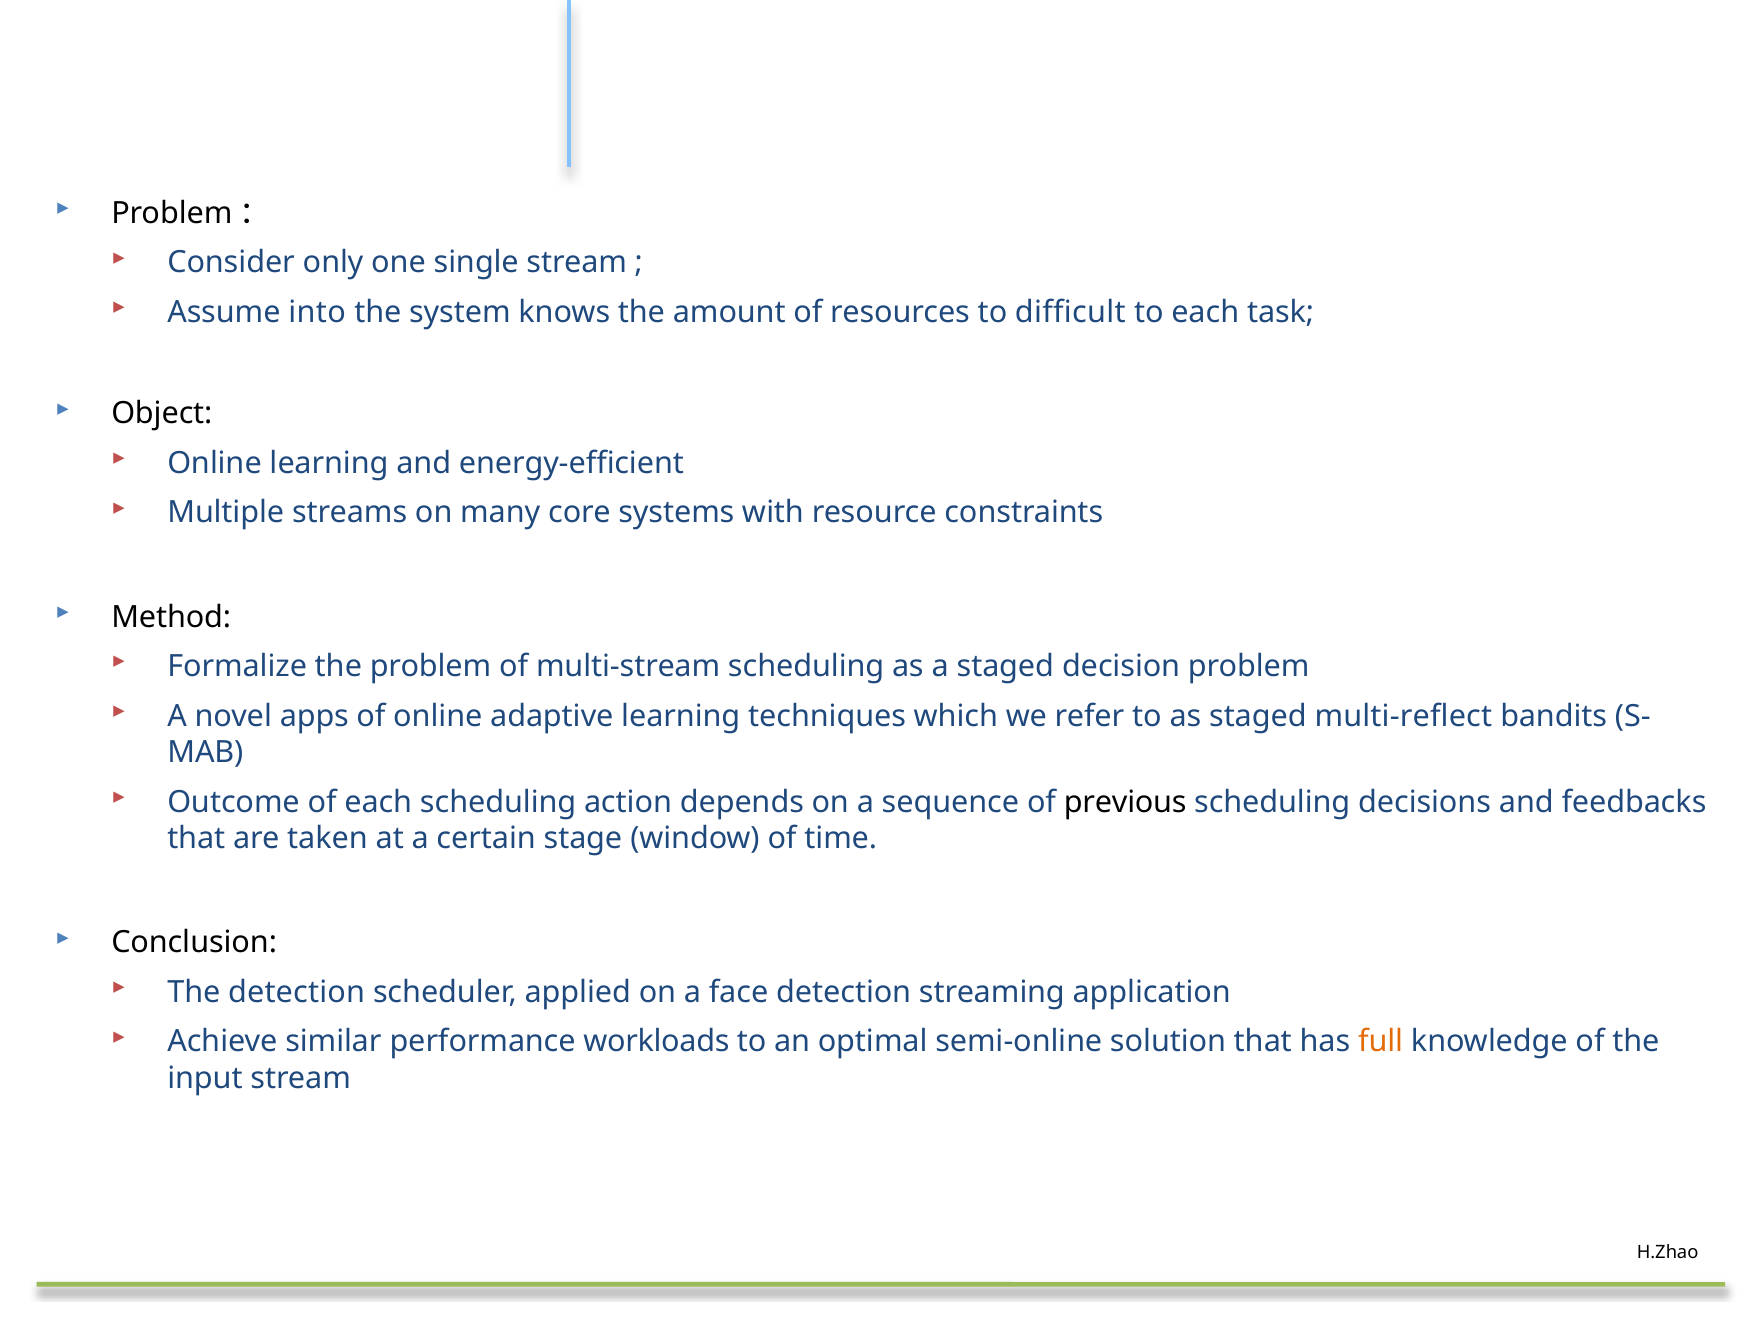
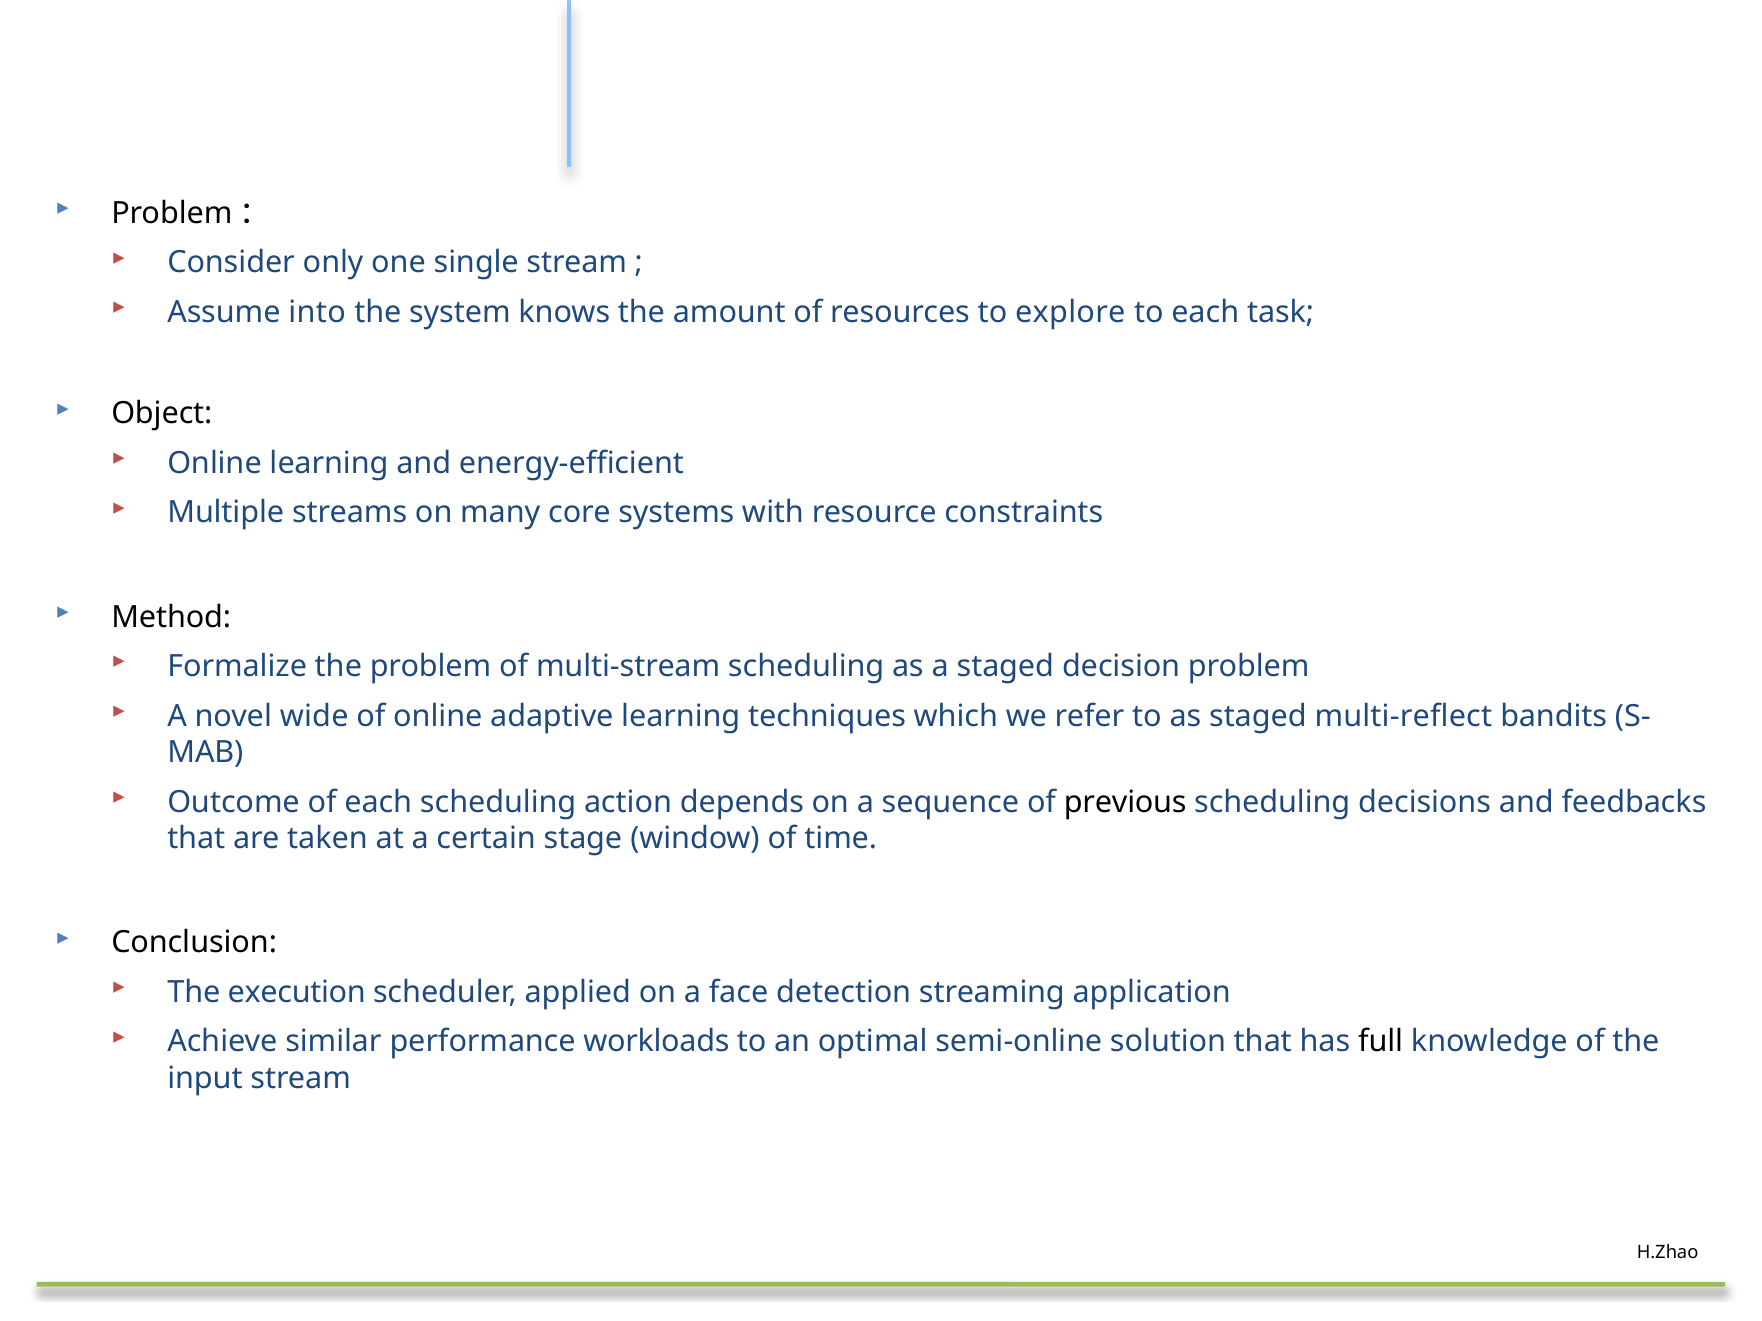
difficult: difficult -> explore
apps: apps -> wide
The detection: detection -> execution
full colour: orange -> black
